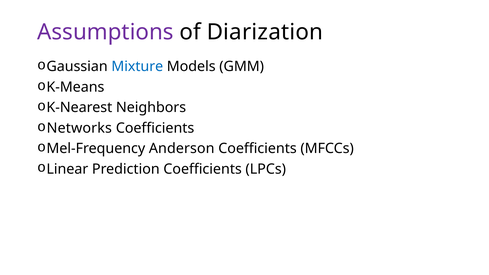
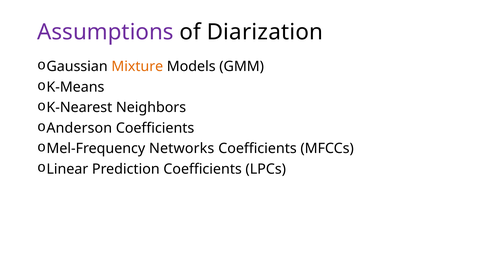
Mixture colour: blue -> orange
Networks: Networks -> Anderson
Anderson: Anderson -> Networks
